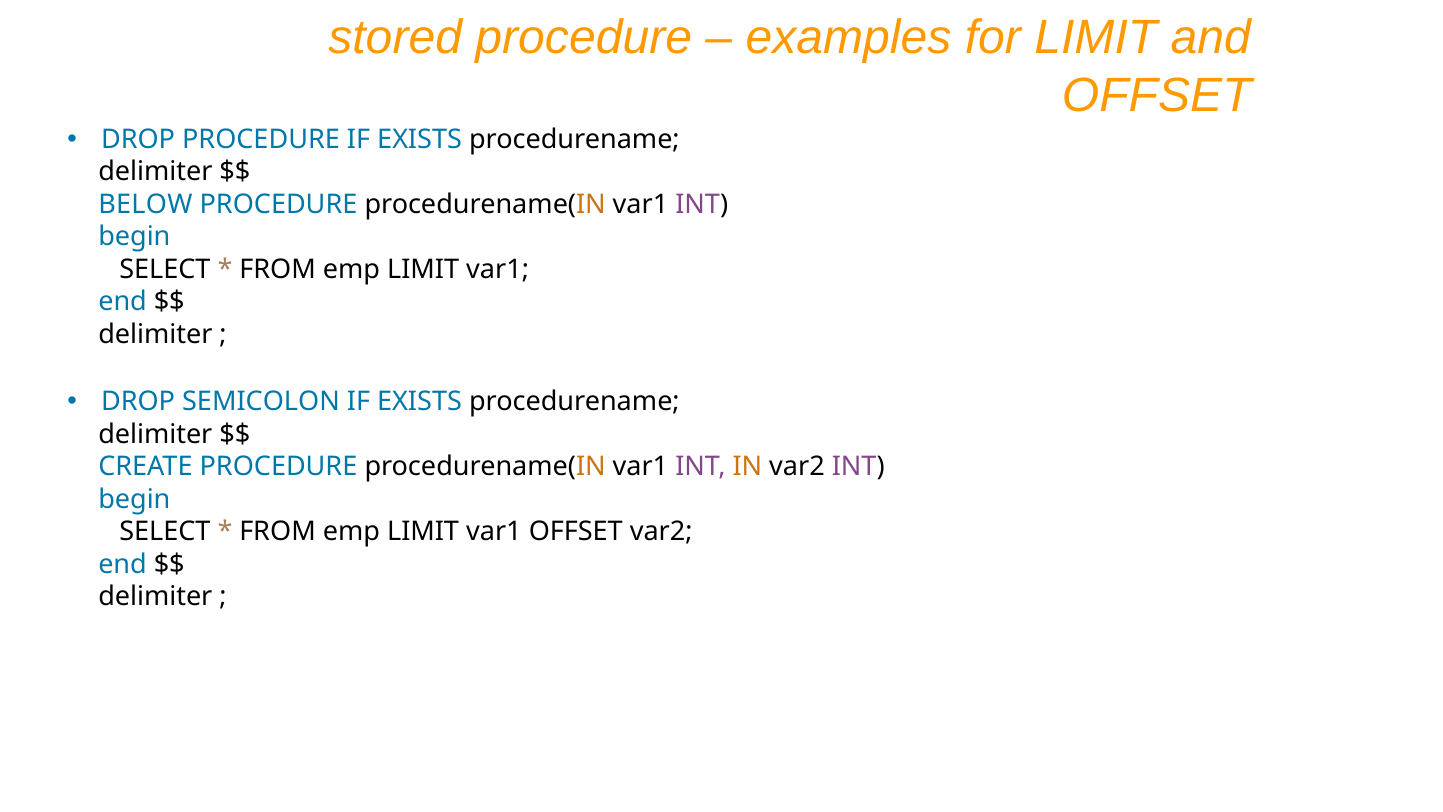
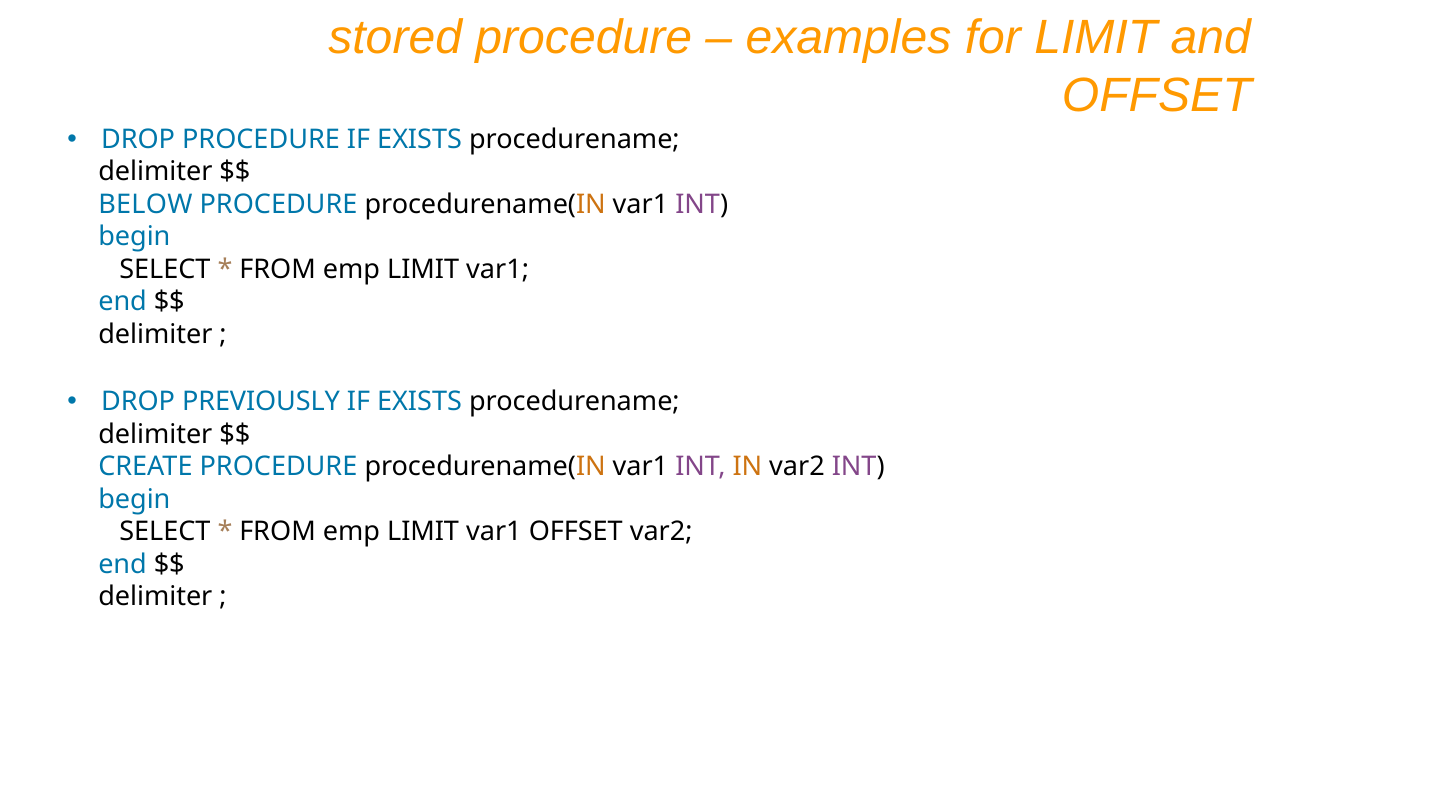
SEMICOLON: SEMICOLON -> PREVIOUSLY
